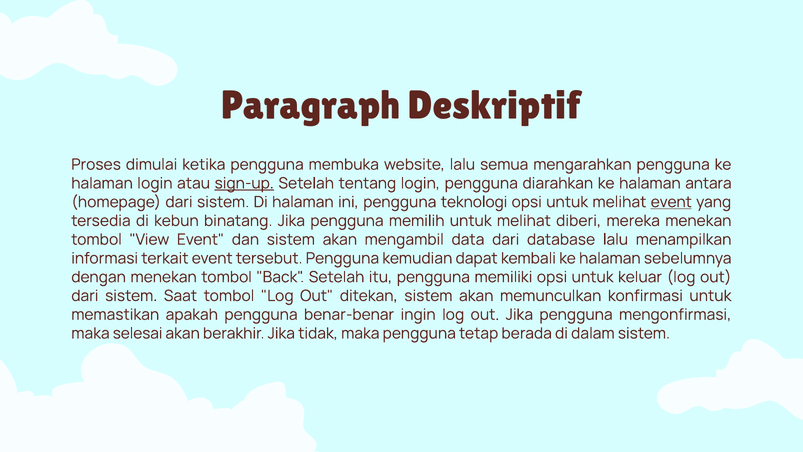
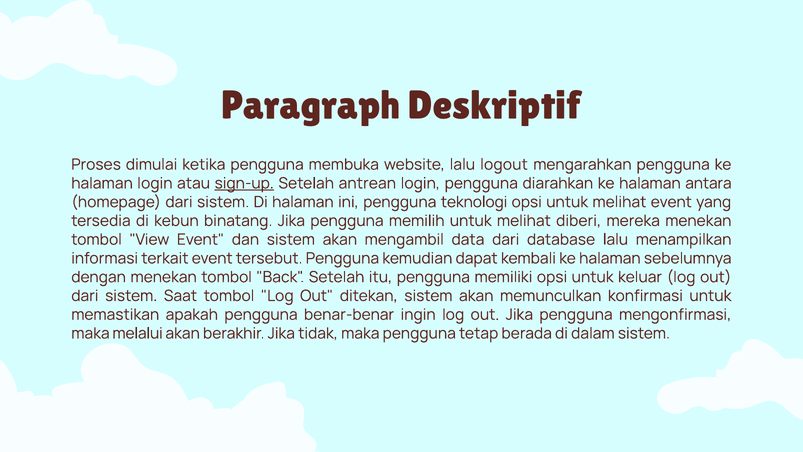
semua: semua -> logout
tentang: tentang -> antrean
event at (671, 202) underline: present -> none
selesai: selesai -> melalui
